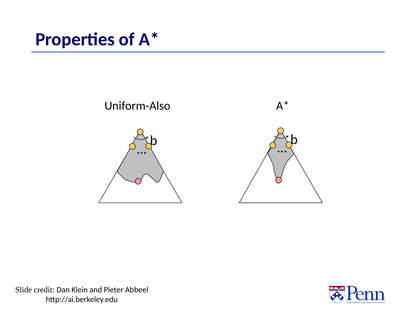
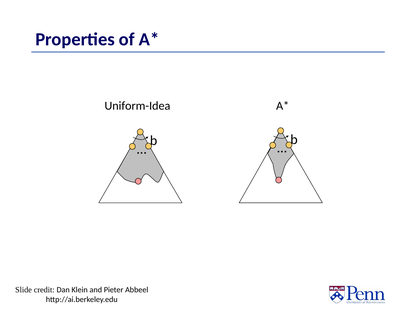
Uniform-Also: Uniform-Also -> Uniform-Idea
